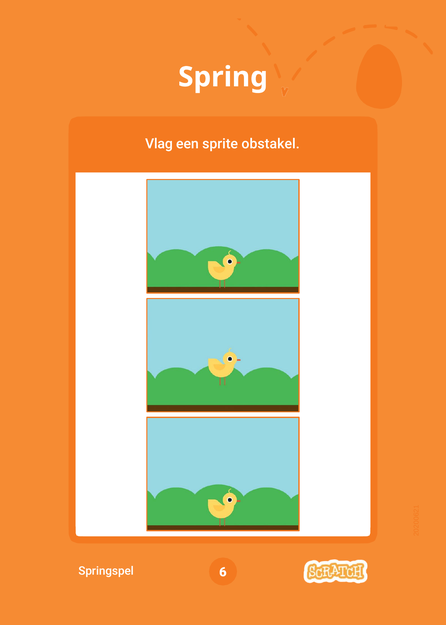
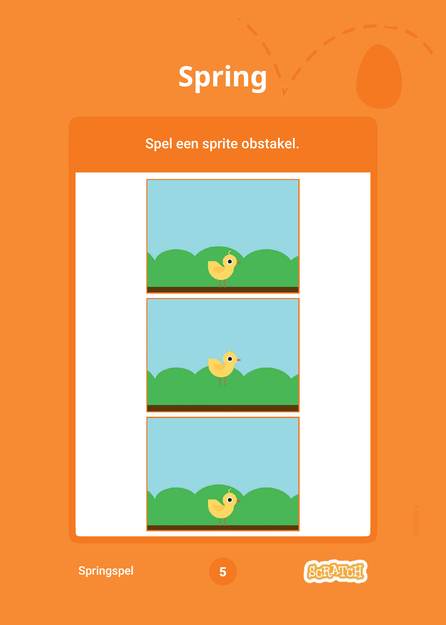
Vlag: Vlag -> Spel
Springspel 6: 6 -> 5
